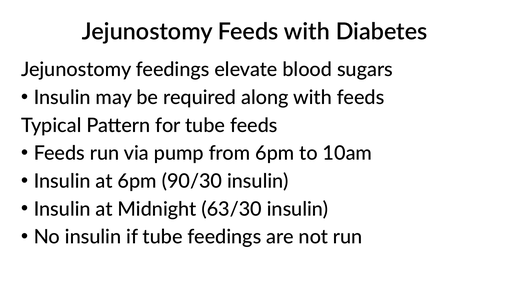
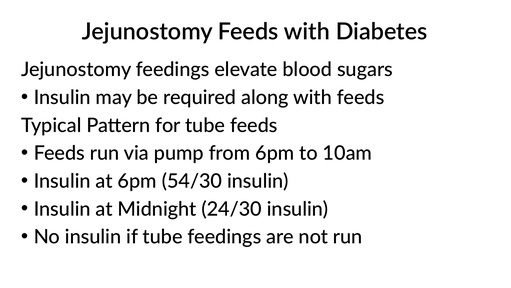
90/30: 90/30 -> 54/30
63/30: 63/30 -> 24/30
